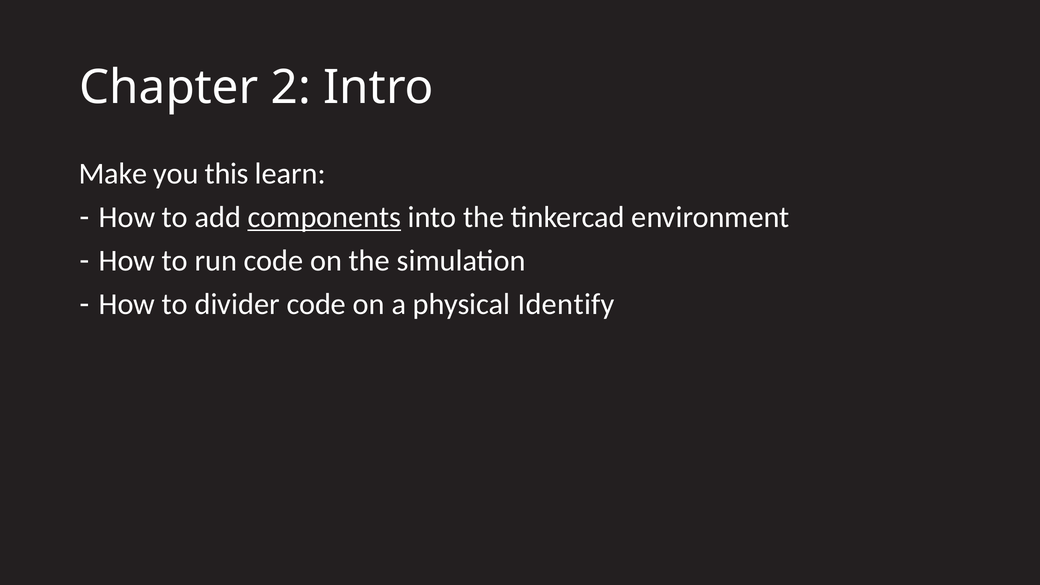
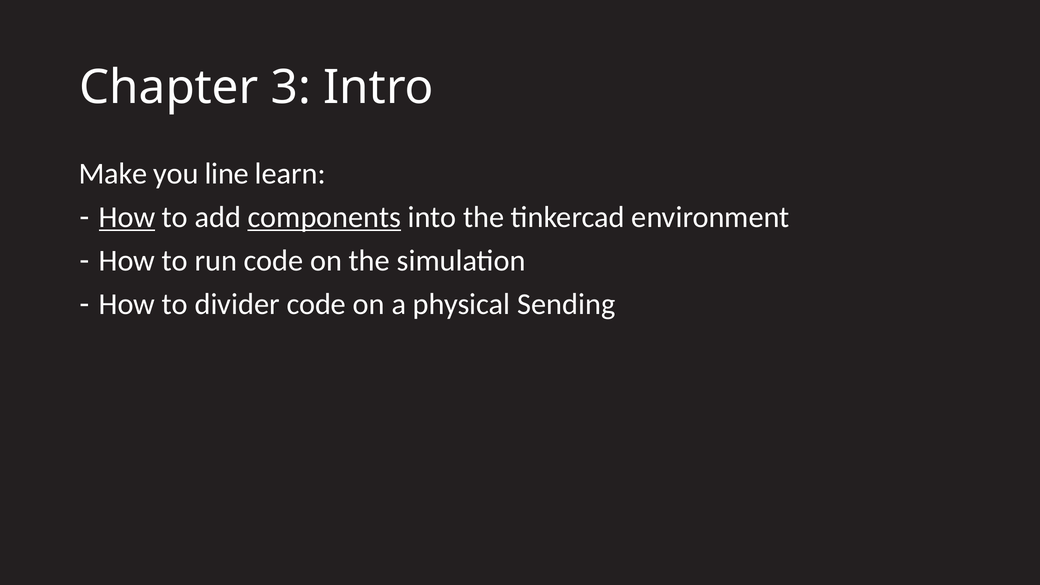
2: 2 -> 3
this: this -> line
How at (127, 217) underline: none -> present
Identify: Identify -> Sending
